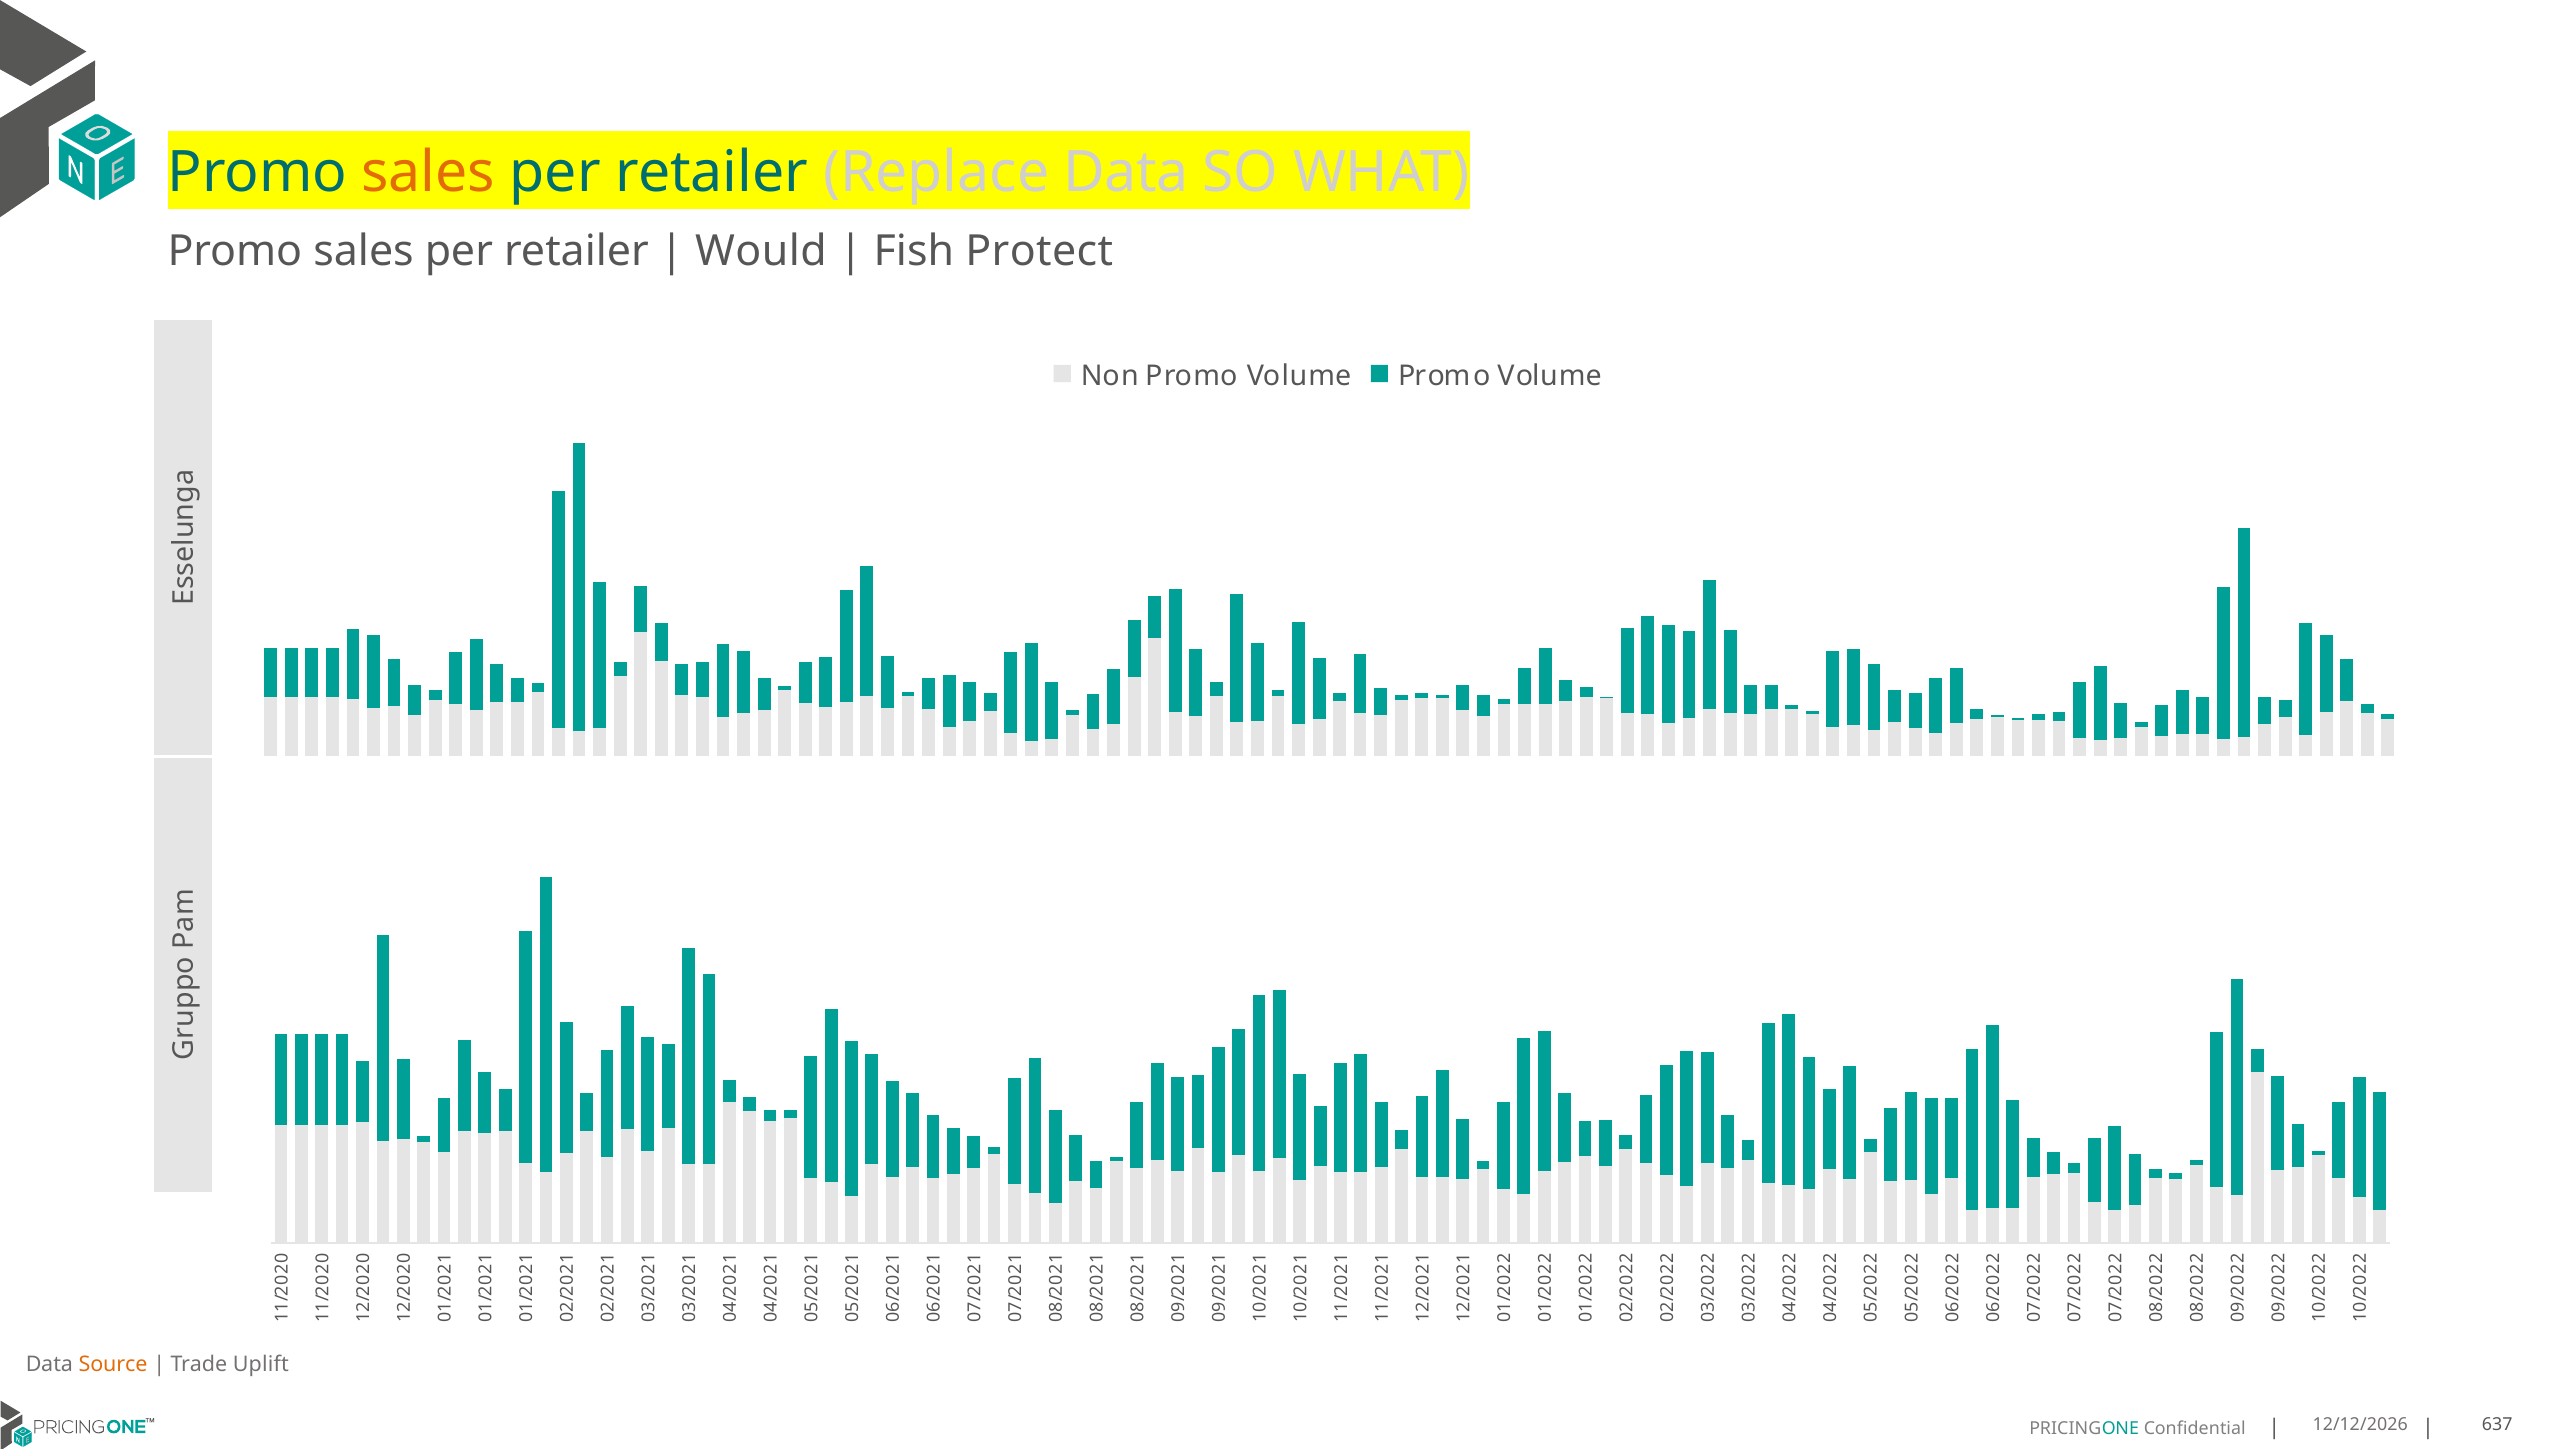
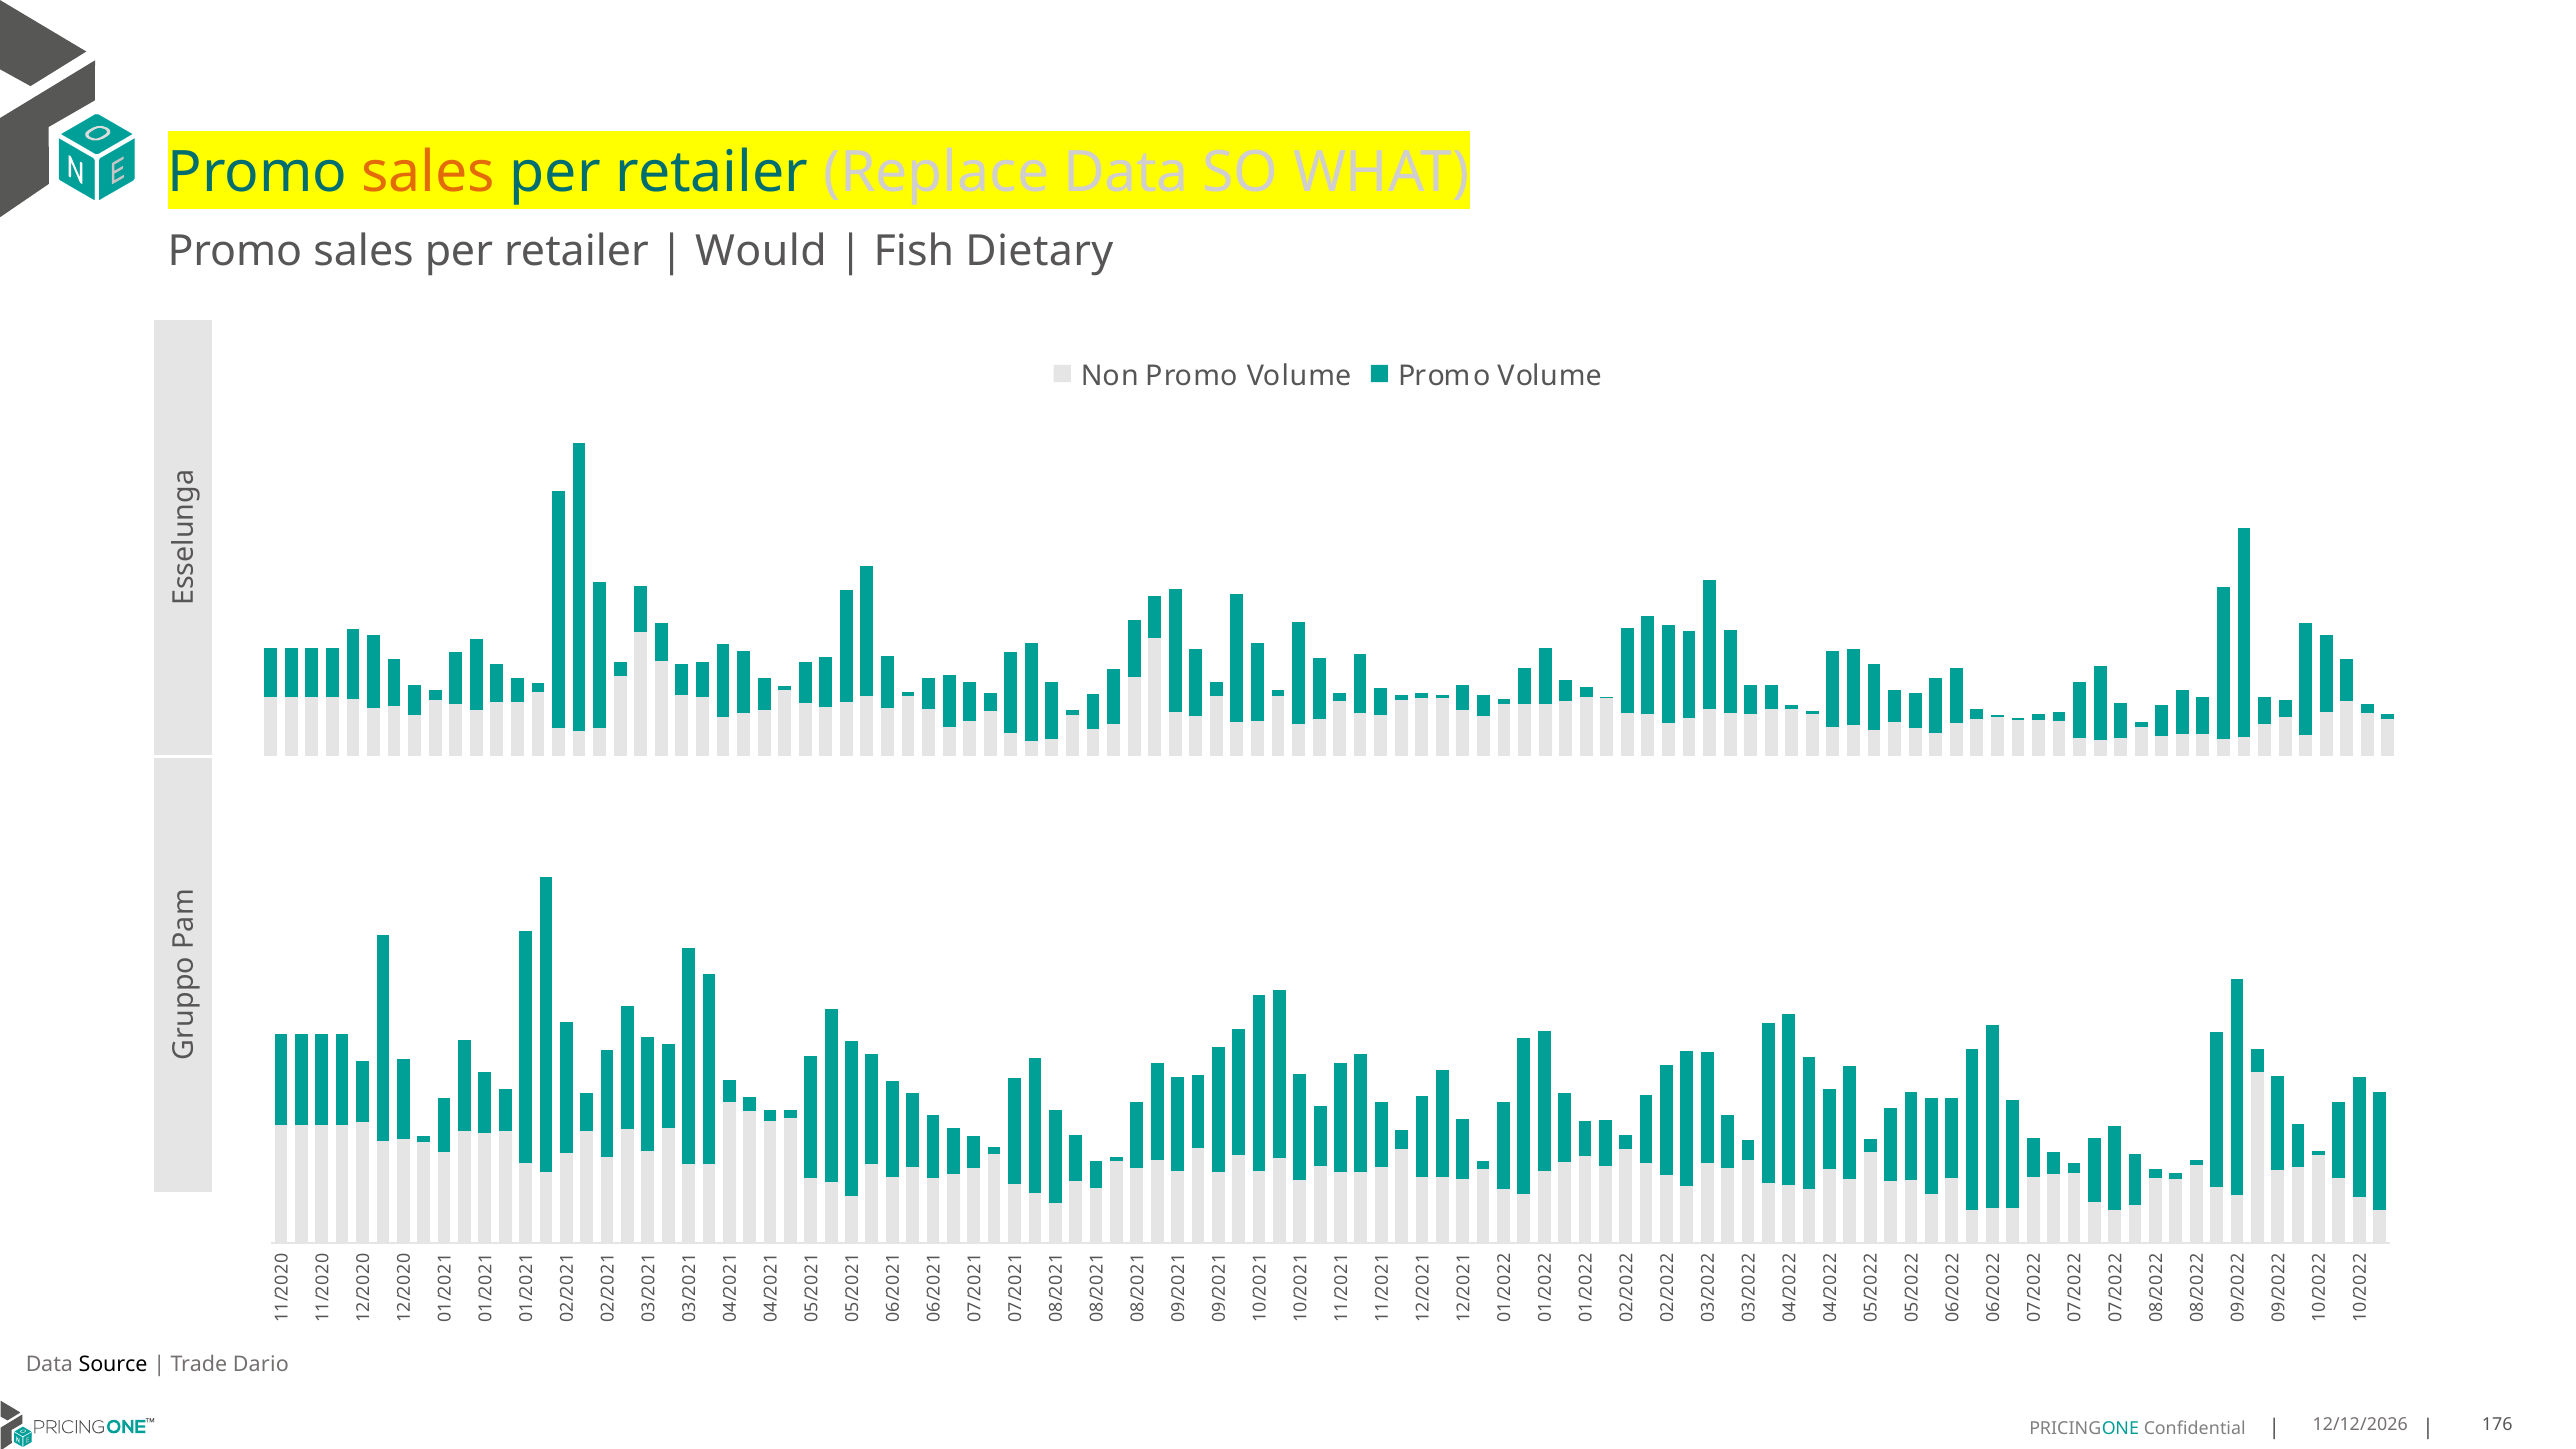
Protect: Protect -> Dietary
Source colour: orange -> black
Uplift: Uplift -> Dario
637: 637 -> 176
